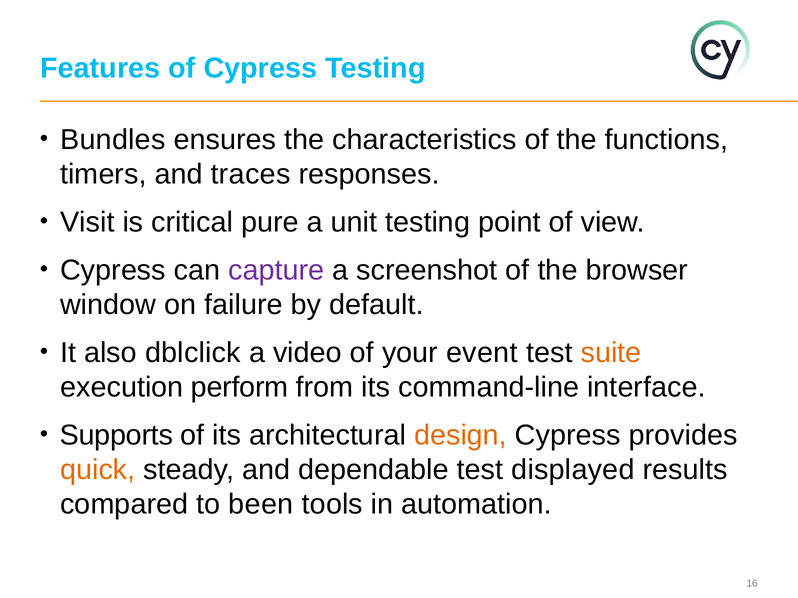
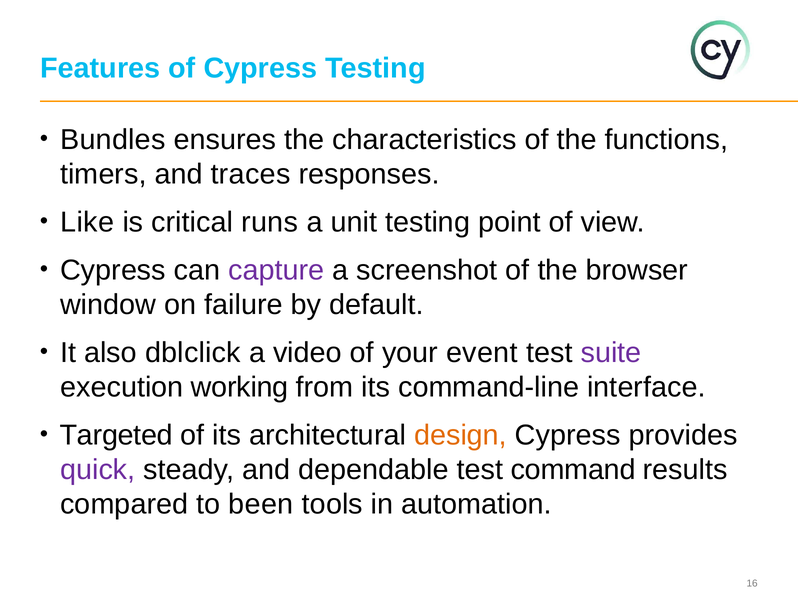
Visit: Visit -> Like
pure: pure -> runs
suite colour: orange -> purple
perform: perform -> working
Supports: Supports -> Targeted
quick colour: orange -> purple
displayed: displayed -> command
